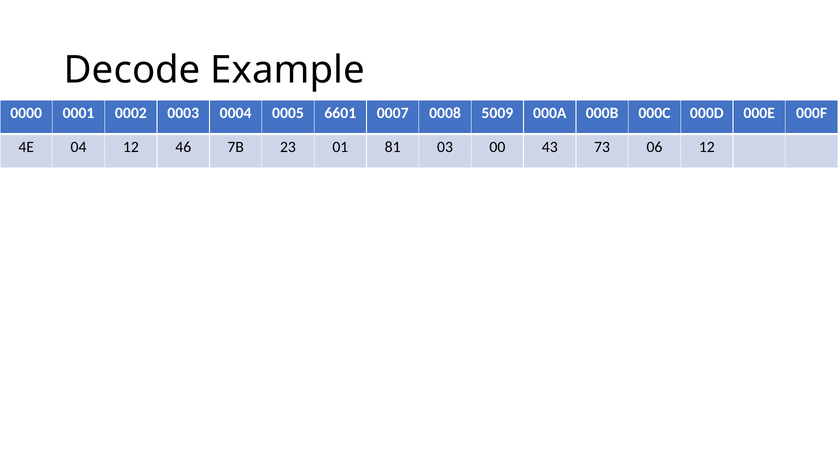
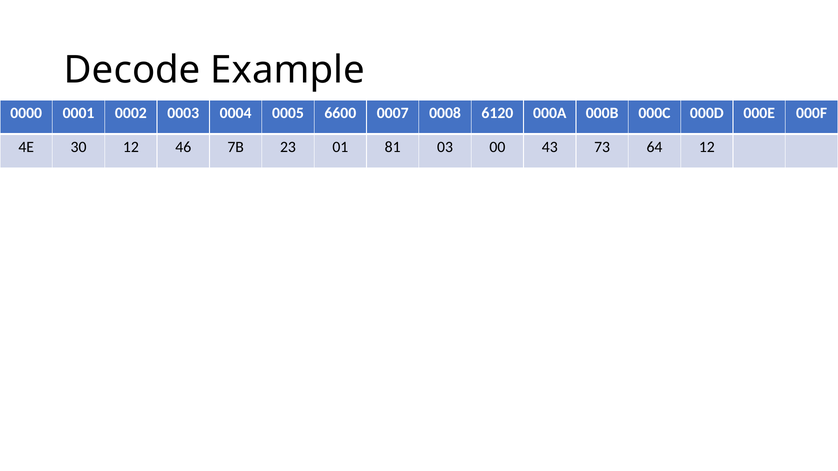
6601: 6601 -> 6600
5009: 5009 -> 6120
04: 04 -> 30
06: 06 -> 64
